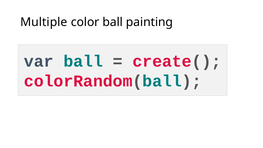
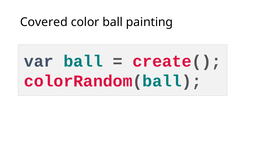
Multiple: Multiple -> Covered
